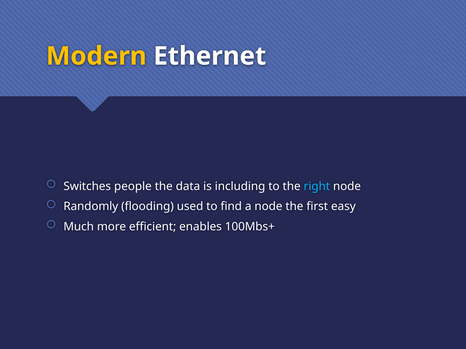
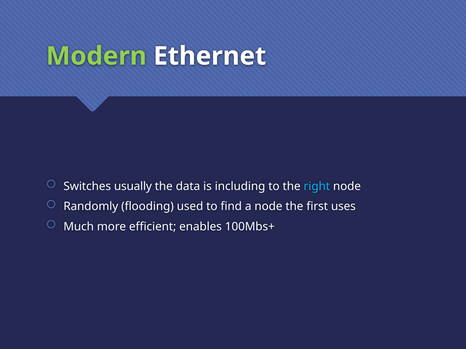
Modern colour: yellow -> light green
people: people -> usually
easy: easy -> uses
